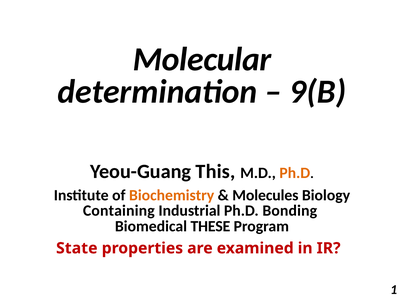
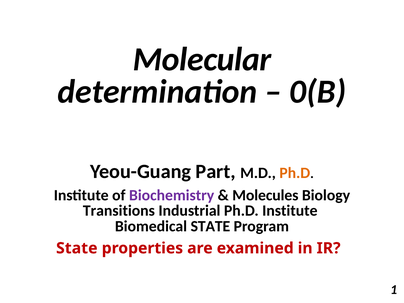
9(B: 9(B -> 0(B
This: This -> Part
Biochemistry colour: orange -> purple
Containing: Containing -> Transitions
Ph.D Bonding: Bonding -> Institute
Biomedical THESE: THESE -> STATE
